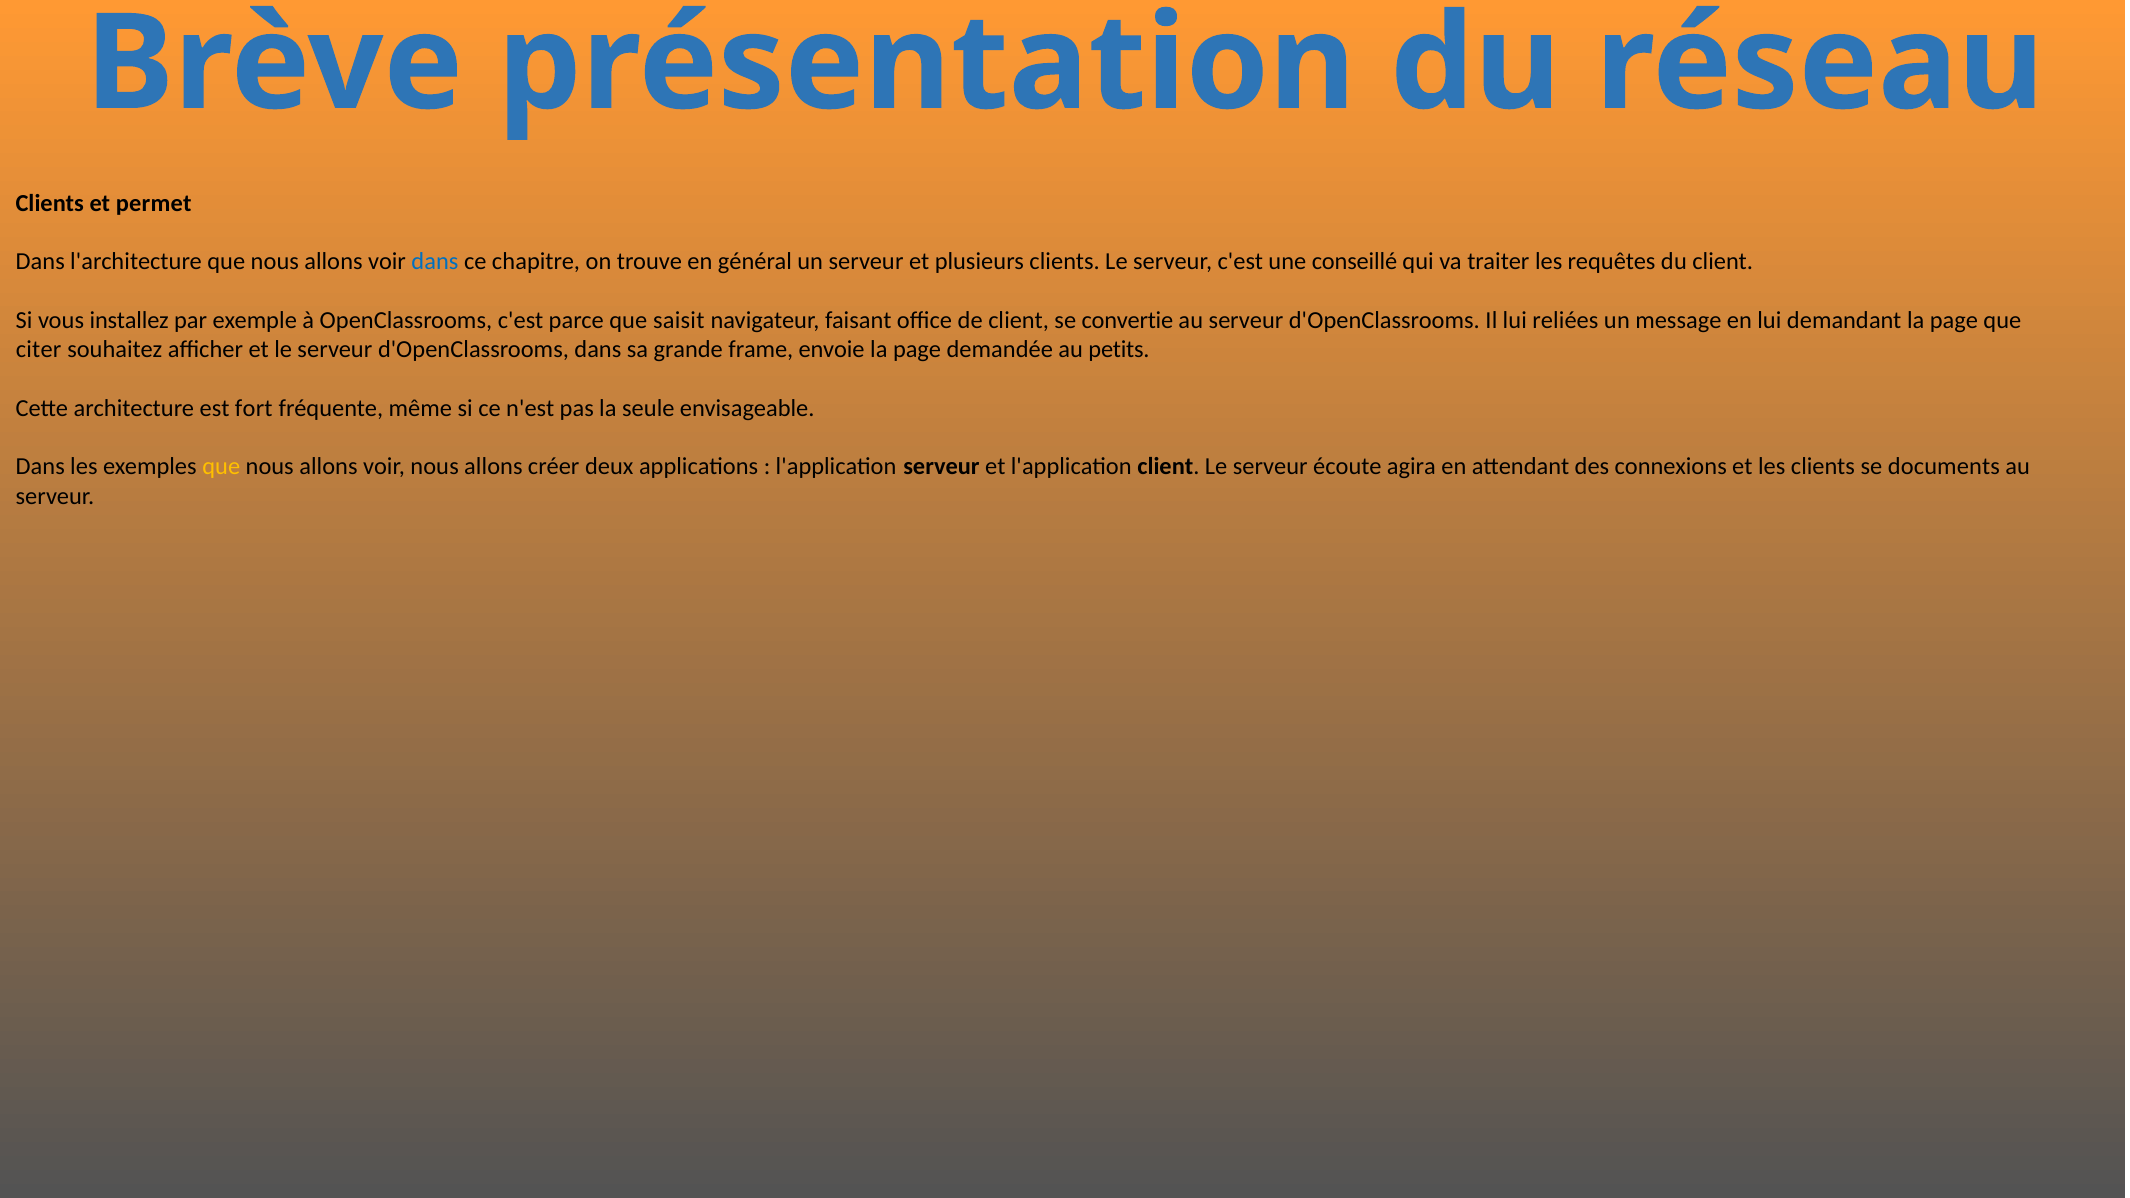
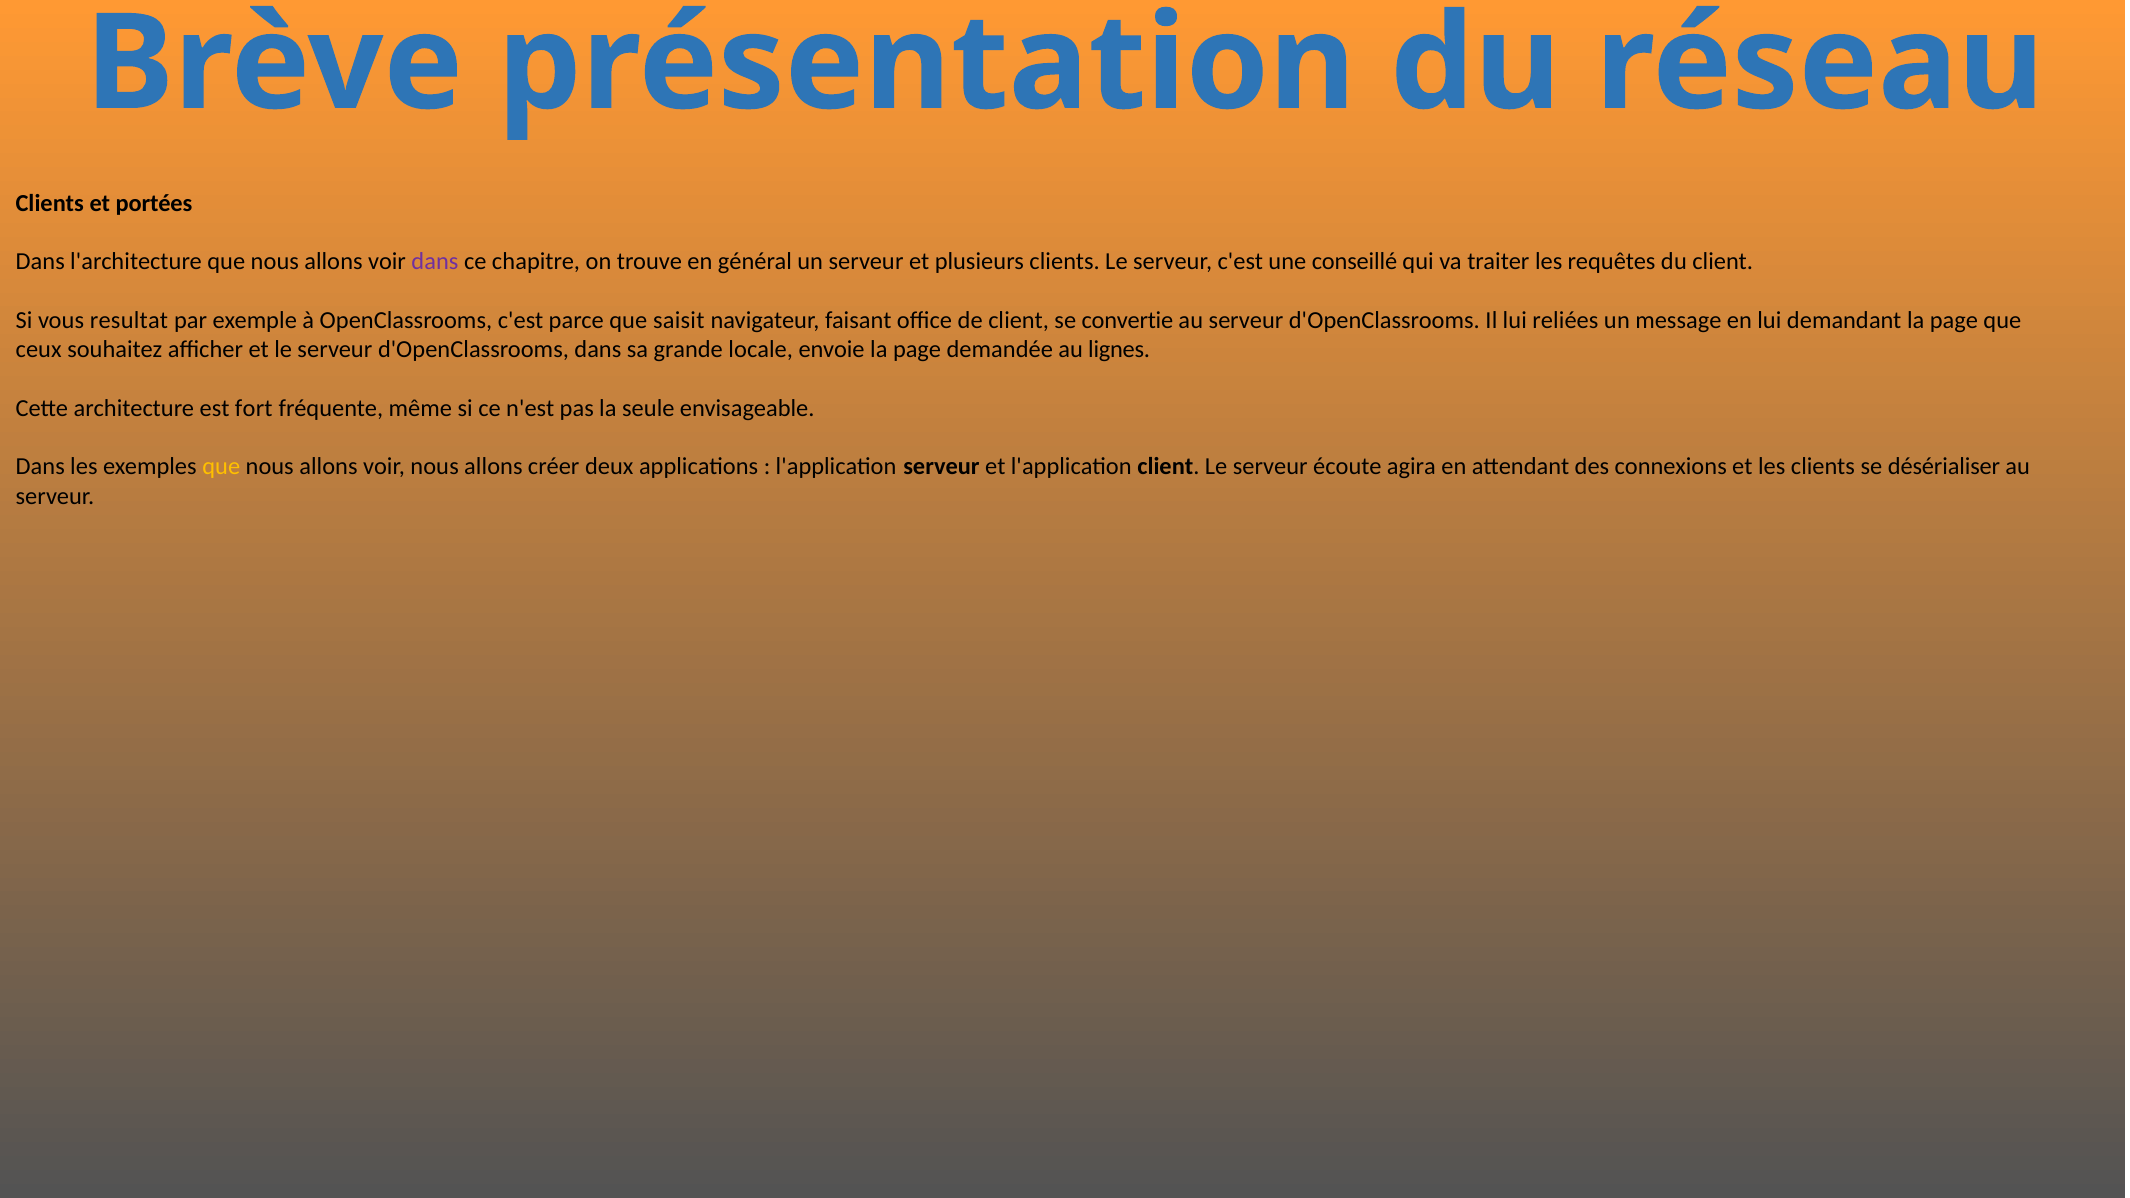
permet: permet -> portées
dans at (435, 262) colour: blue -> purple
installez: installez -> resultat
citer: citer -> ceux
frame: frame -> locale
petits: petits -> lignes
documents: documents -> désérialiser
